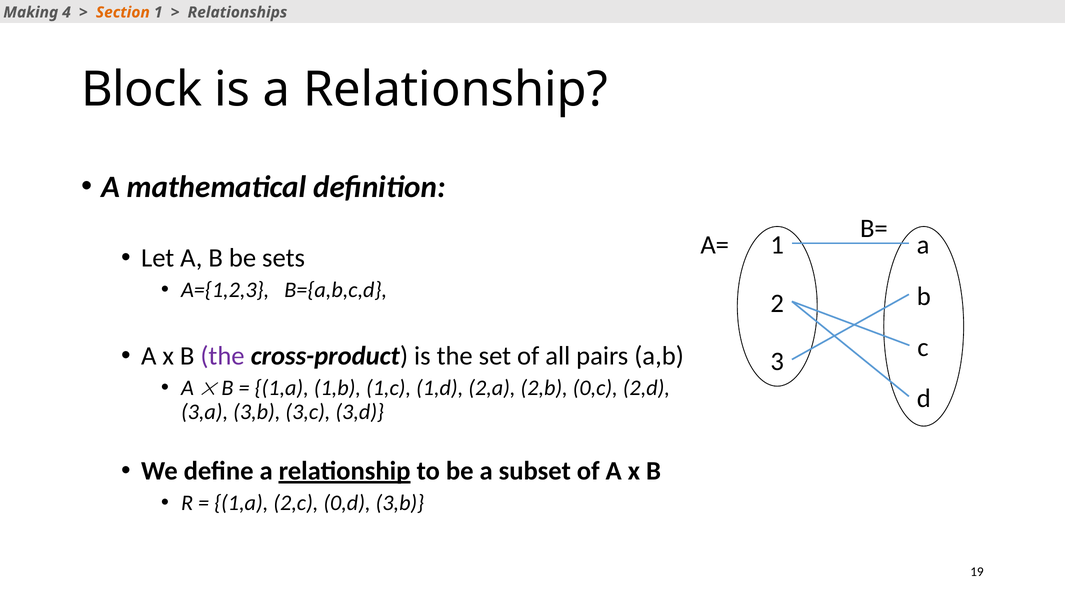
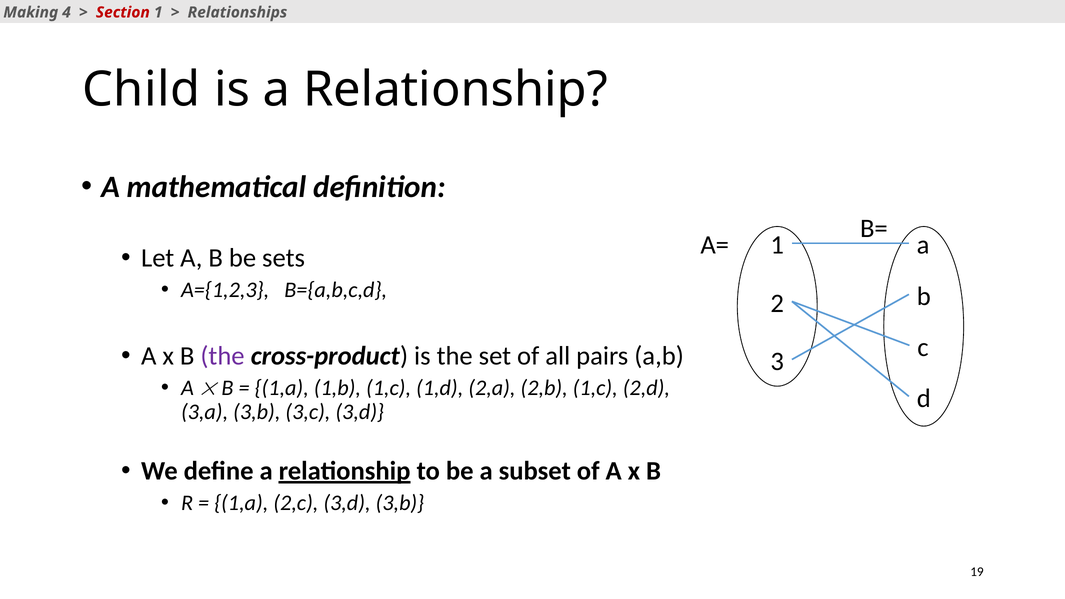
Section colour: orange -> red
Block: Block -> Child
2,b 0,c: 0,c -> 1,c
2,c 0,d: 0,d -> 3,d
